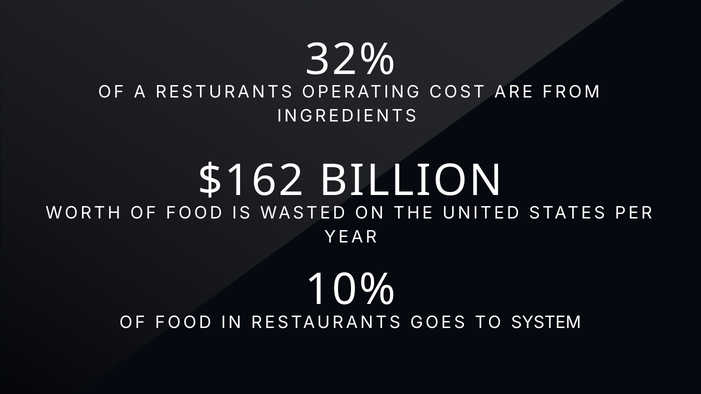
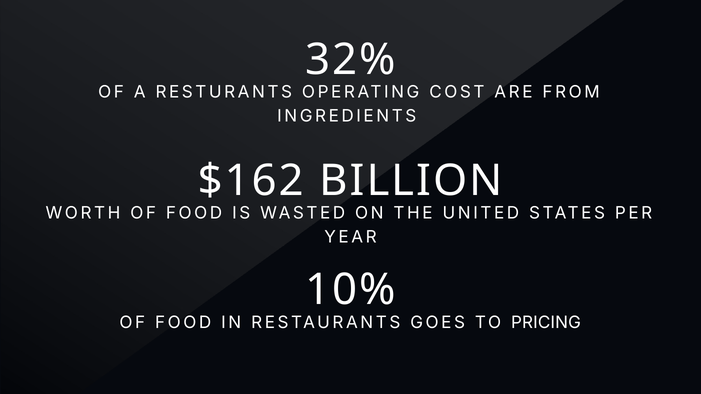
SYSTEM: SYSTEM -> PRICING
